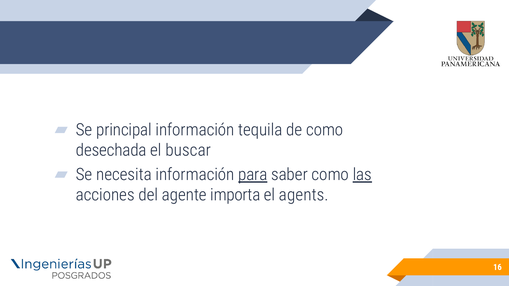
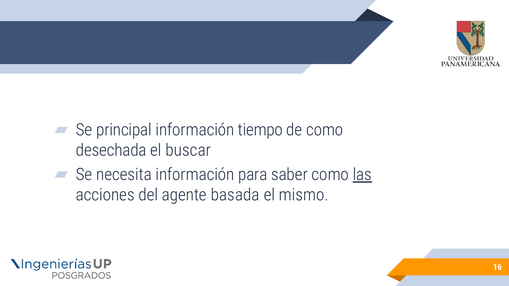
tequila: tequila -> tiempo
para underline: present -> none
importa: importa -> basada
agents: agents -> mismo
